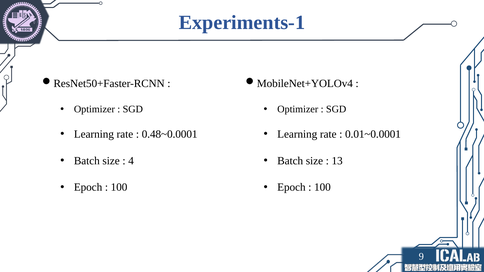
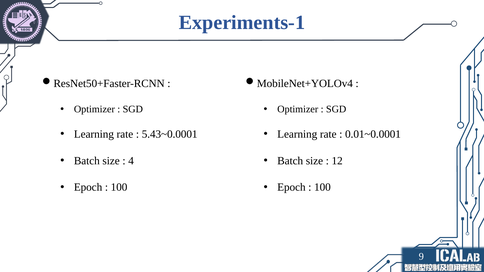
0.48~0.0001: 0.48~0.0001 -> 5.43~0.0001
13: 13 -> 12
